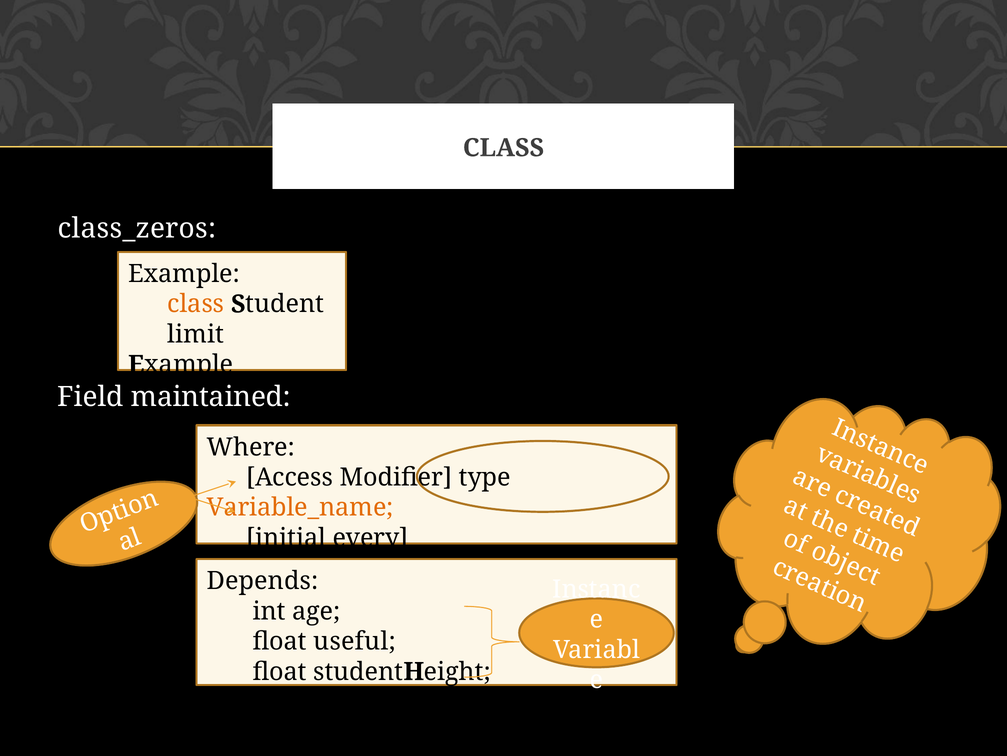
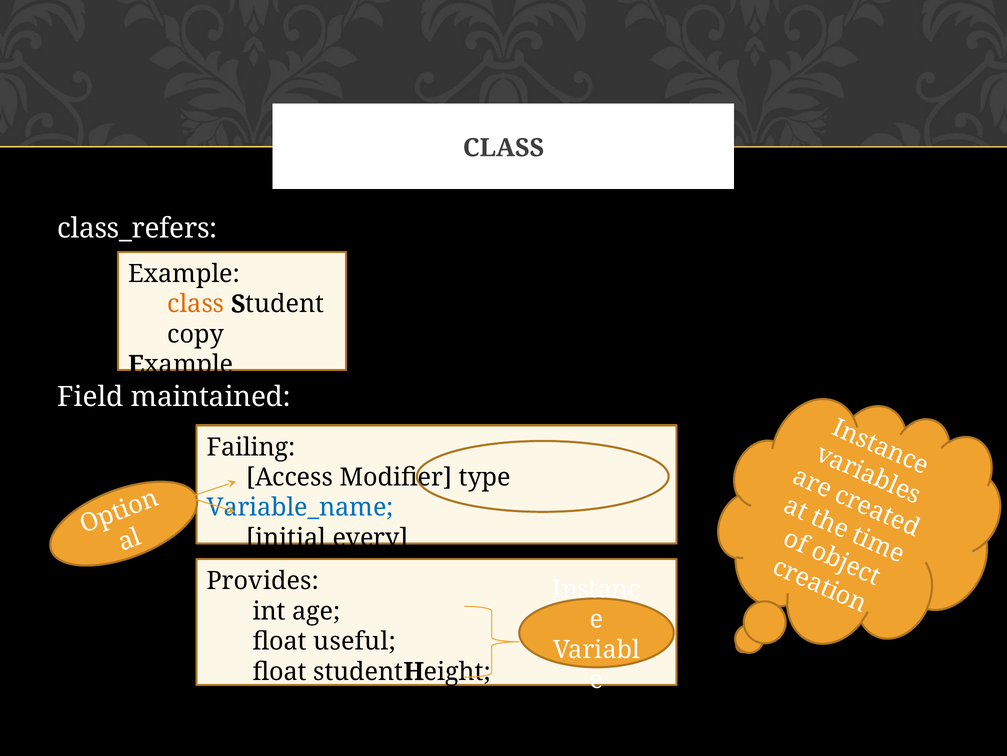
class_zeros: class_zeros -> class_refers
limit: limit -> copy
Where: Where -> Failing
Variable_name colour: orange -> blue
Depends: Depends -> Provides
